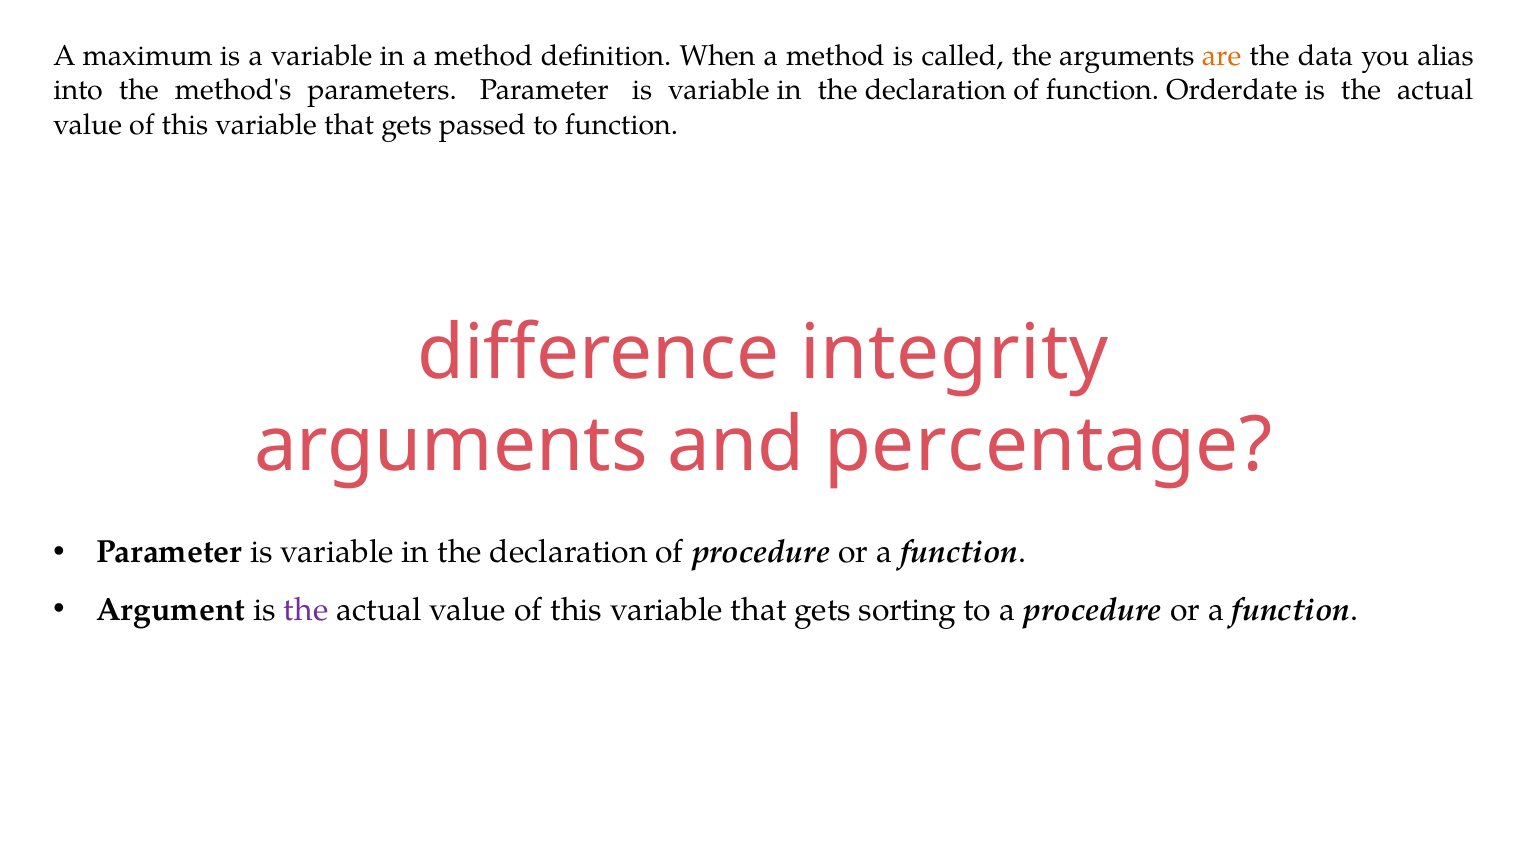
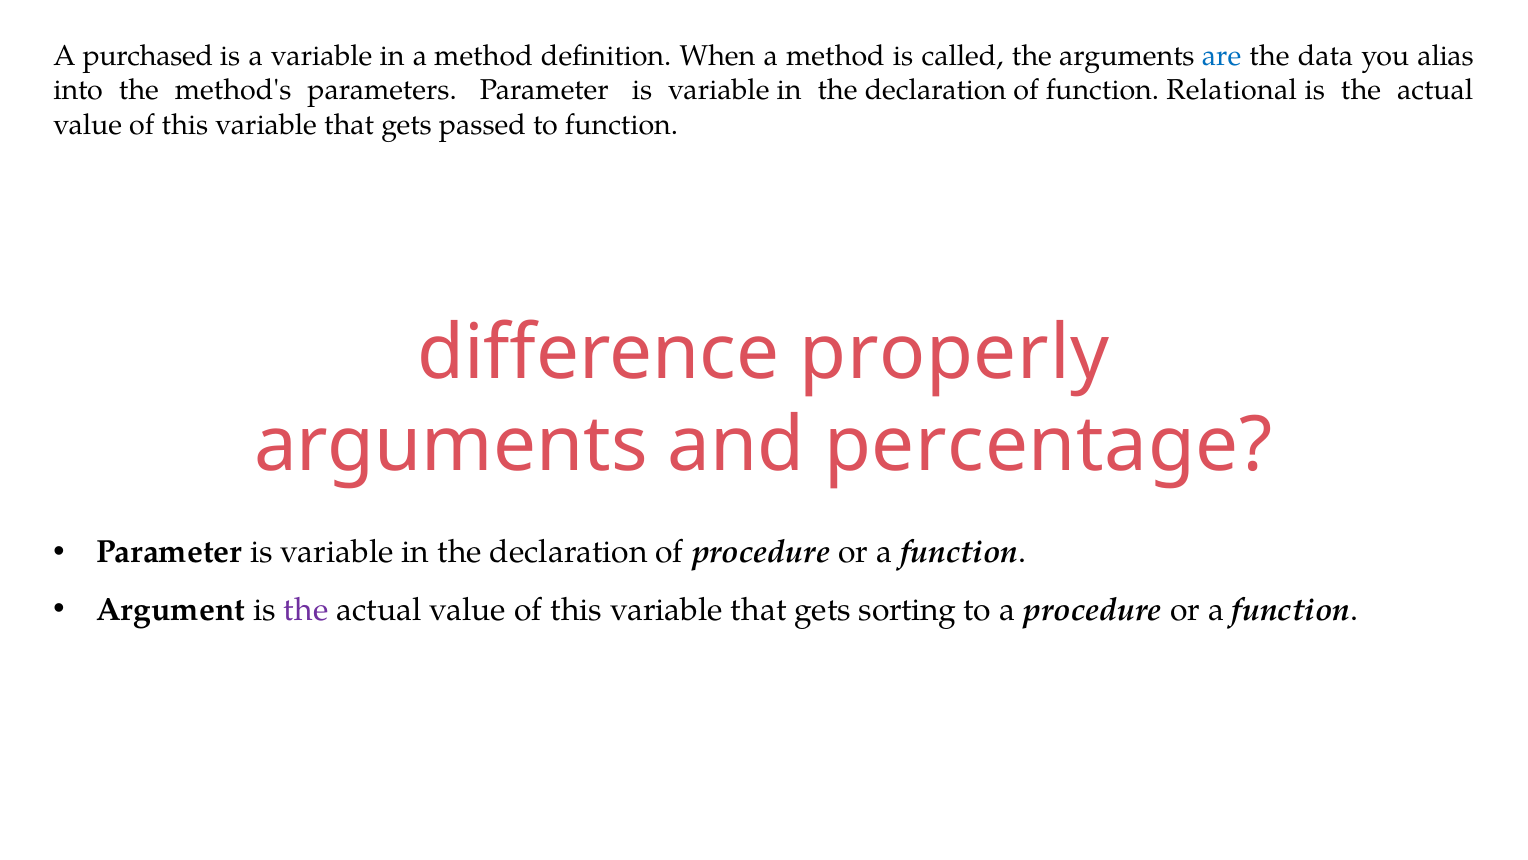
maximum: maximum -> purchased
are colour: orange -> blue
Orderdate: Orderdate -> Relational
integrity: integrity -> properly
